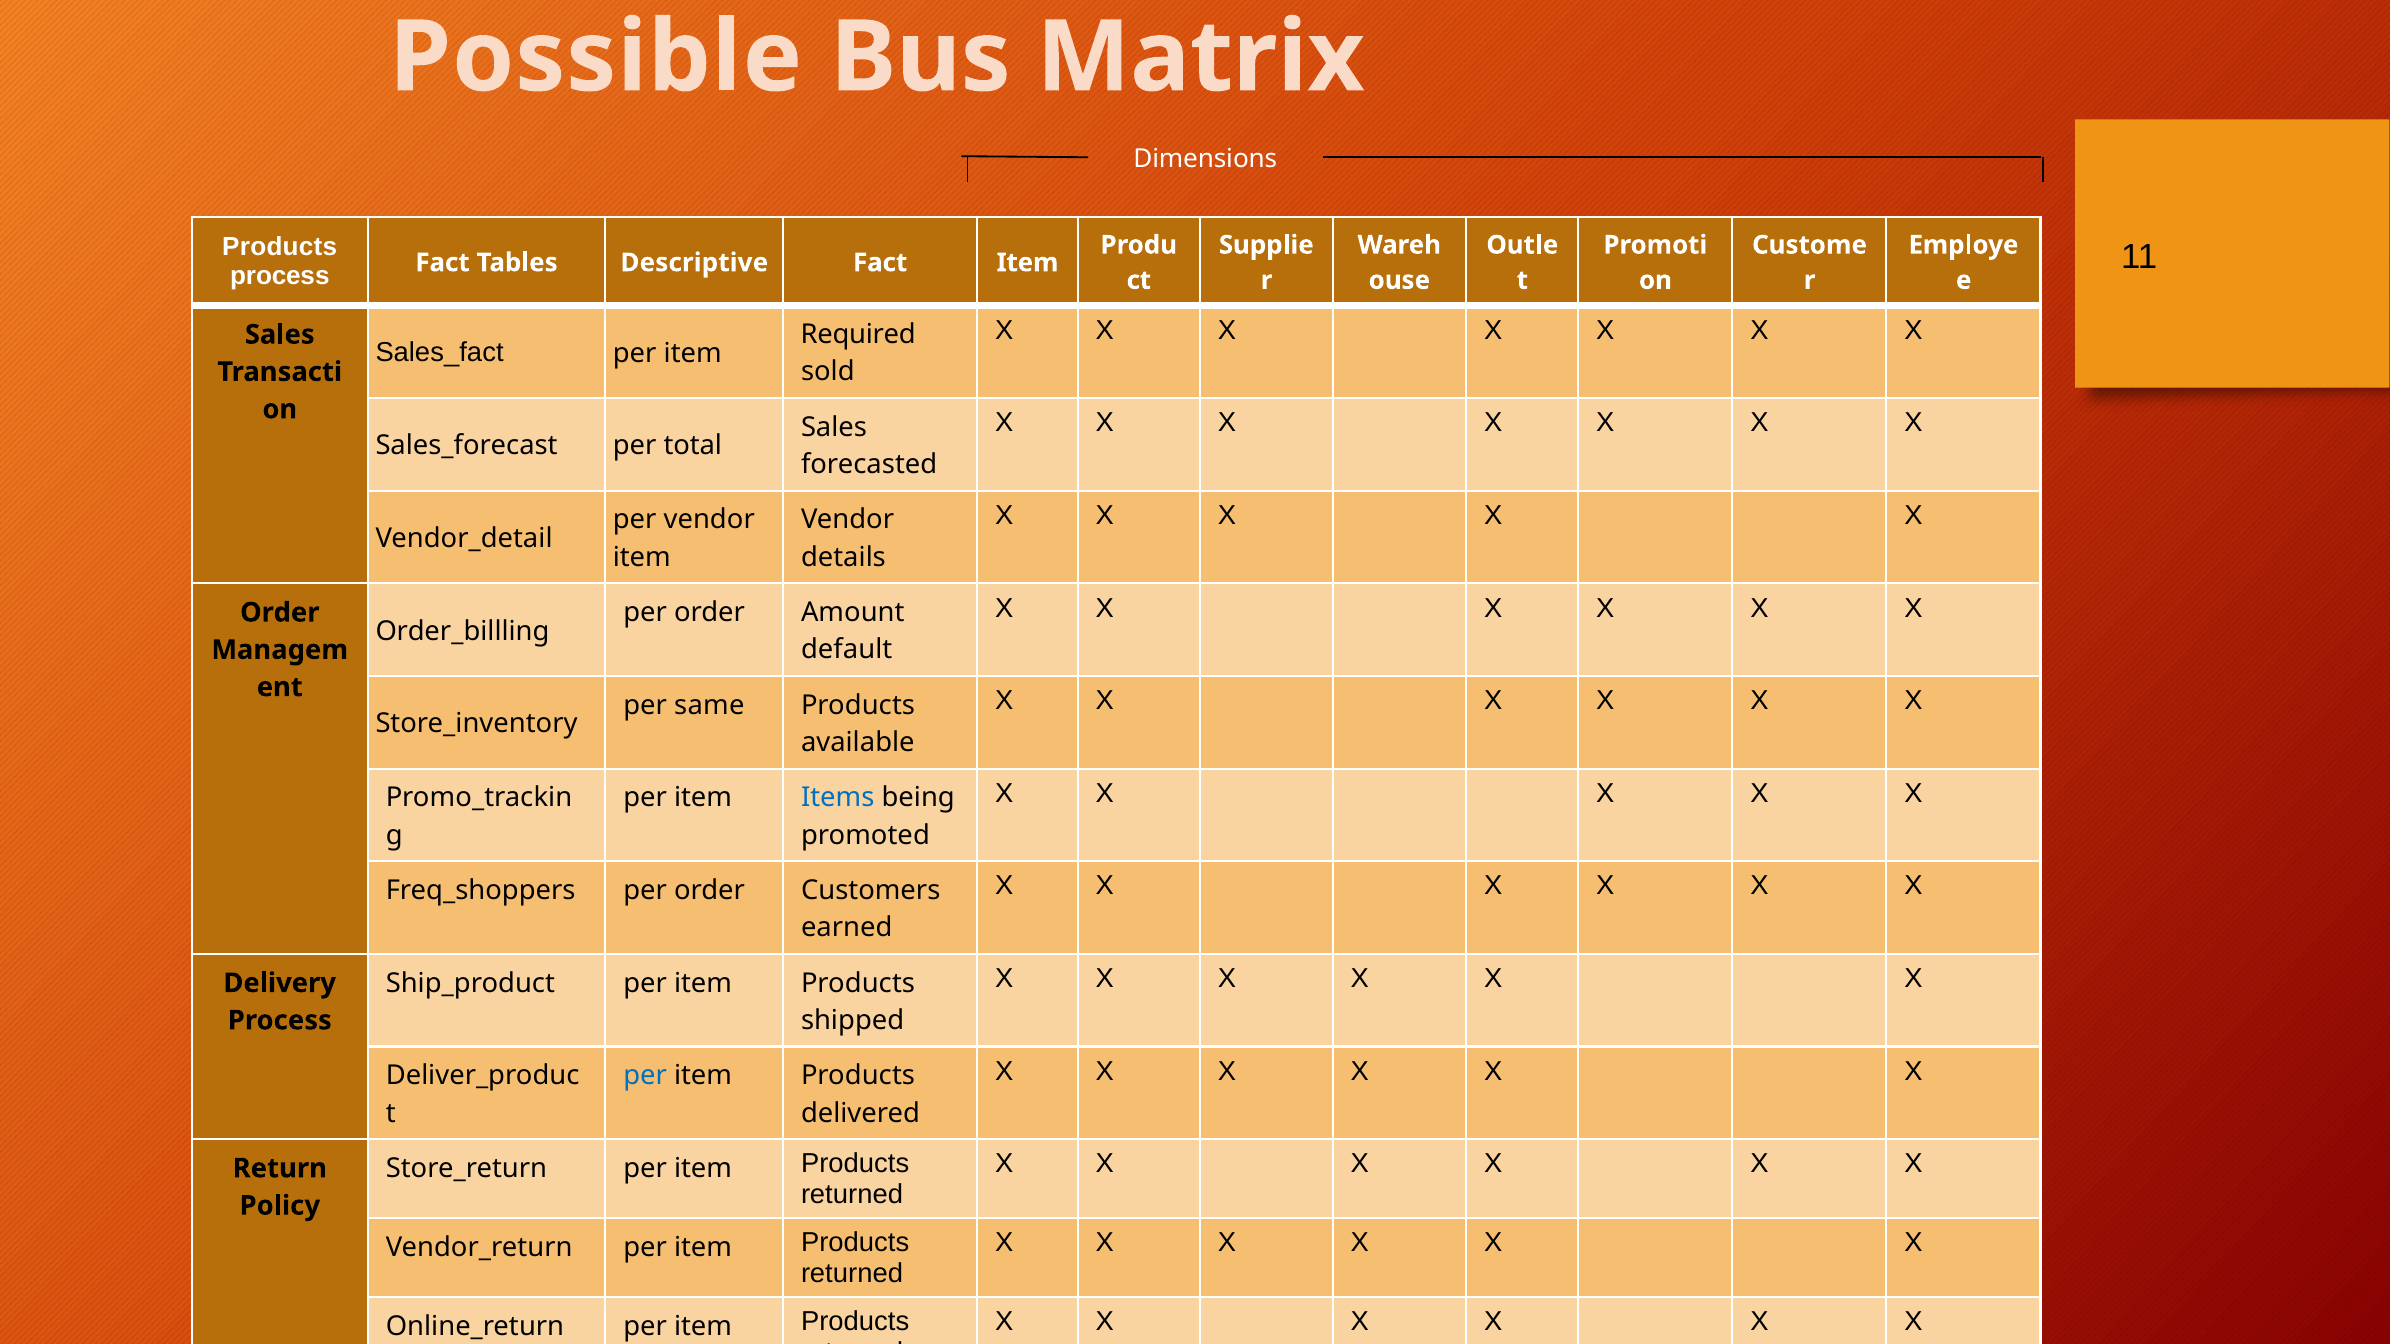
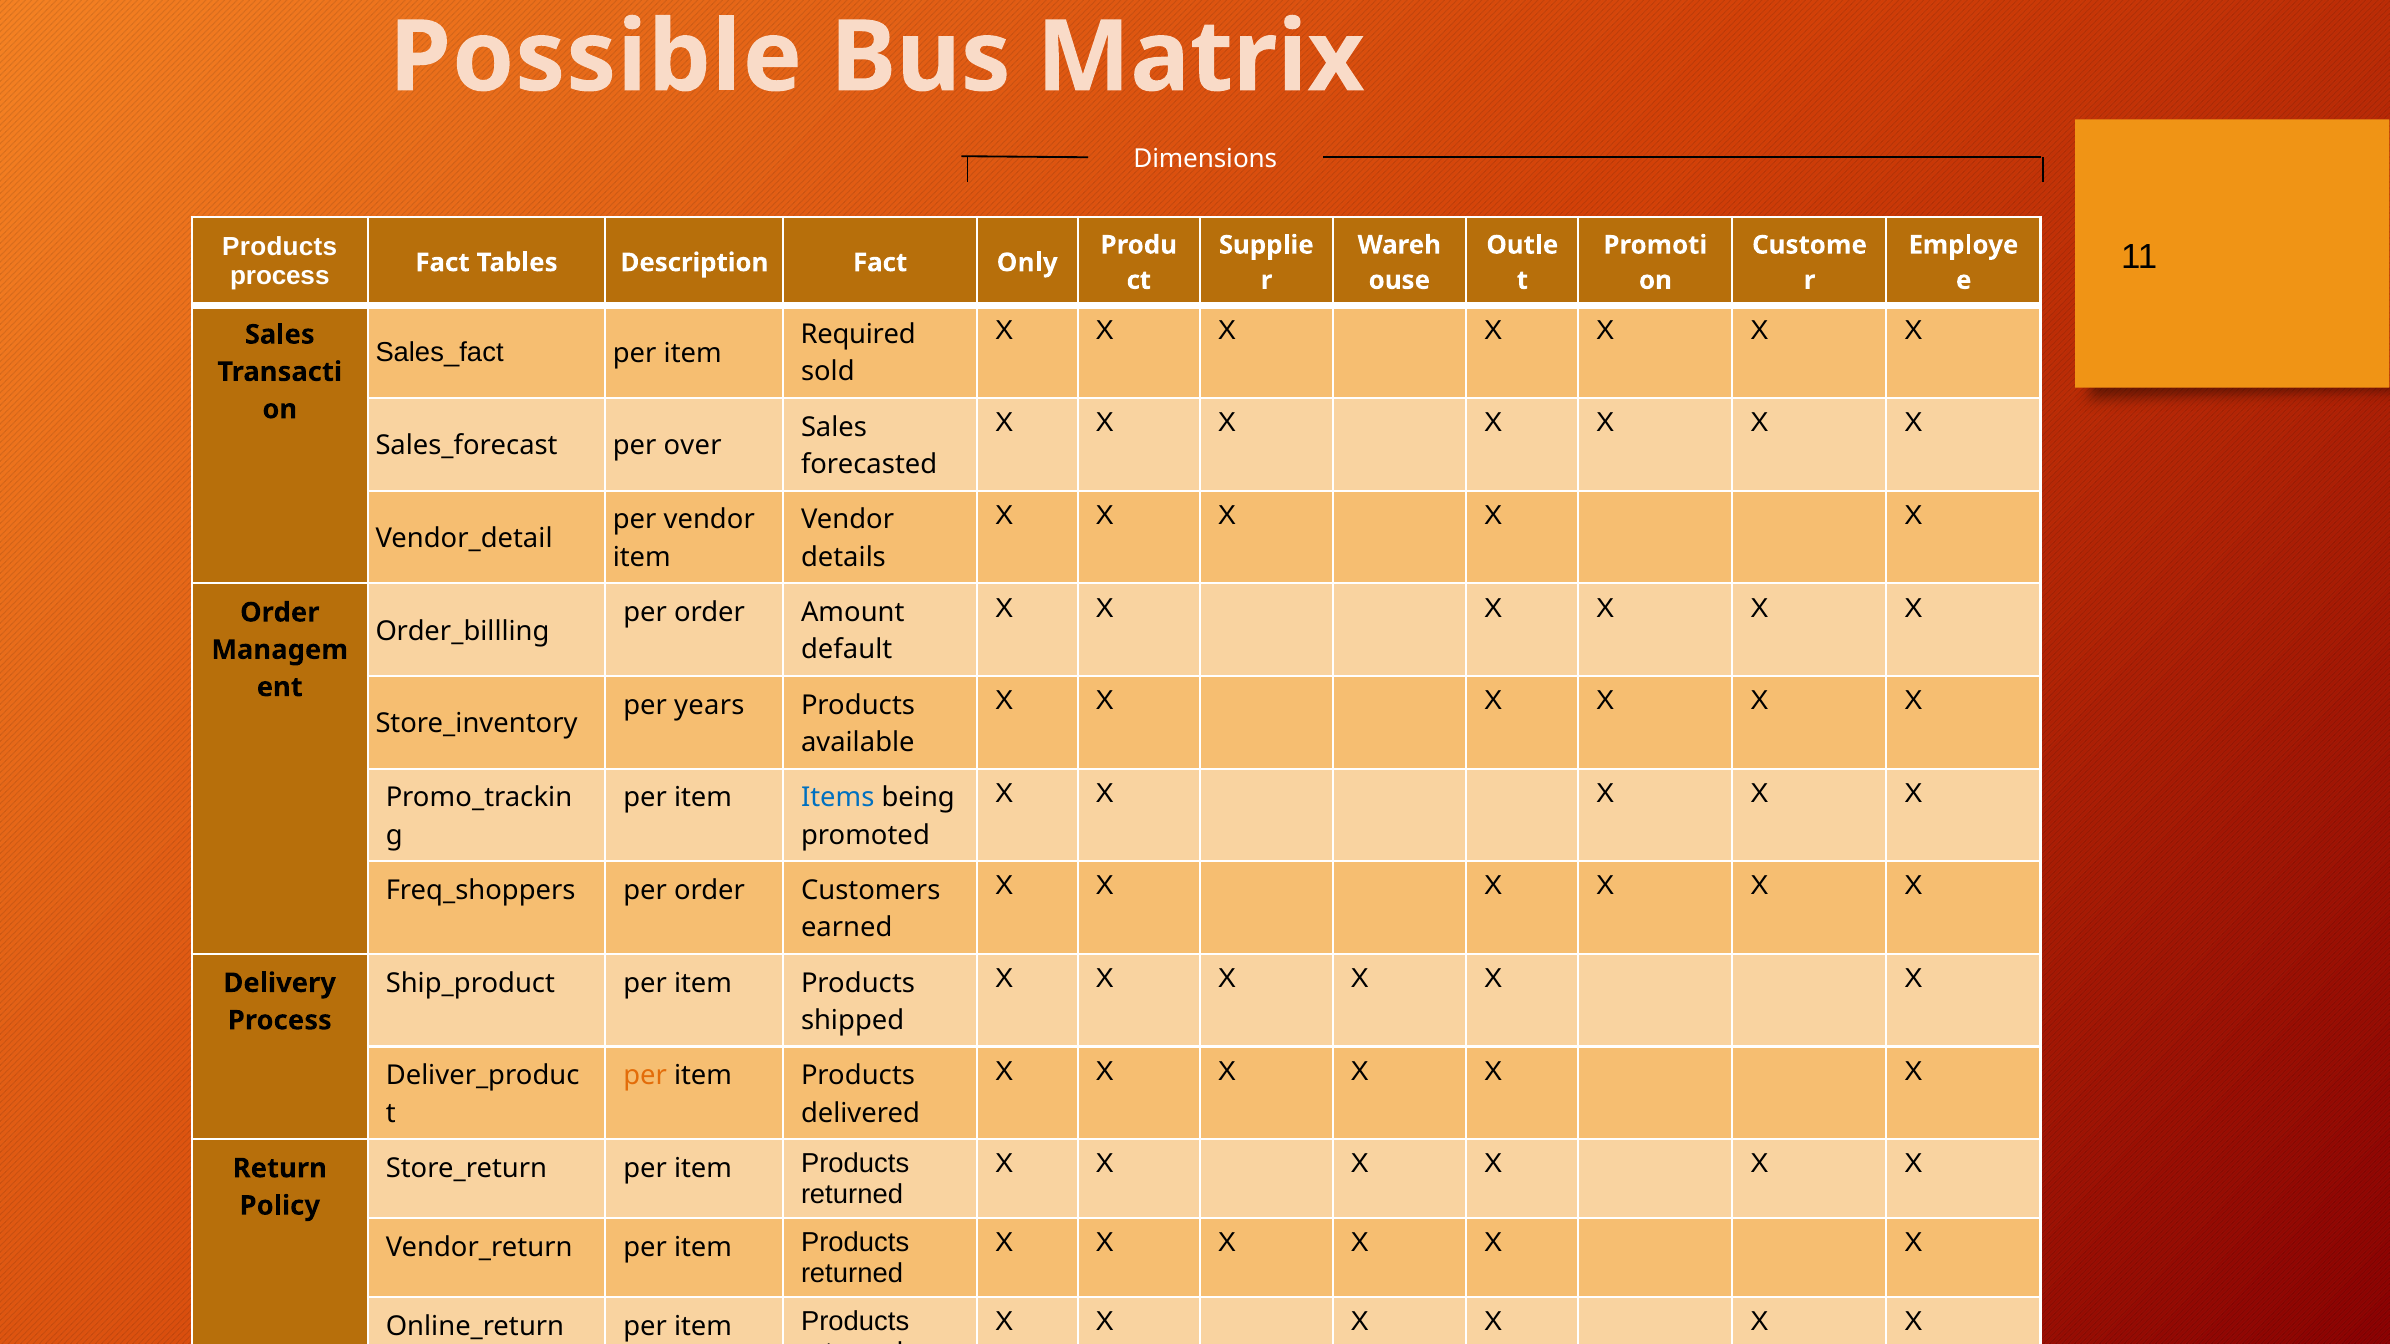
Descriptive: Descriptive -> Description
Fact Item: Item -> Only
total: total -> over
same: same -> years
per at (645, 1076) colour: blue -> orange
